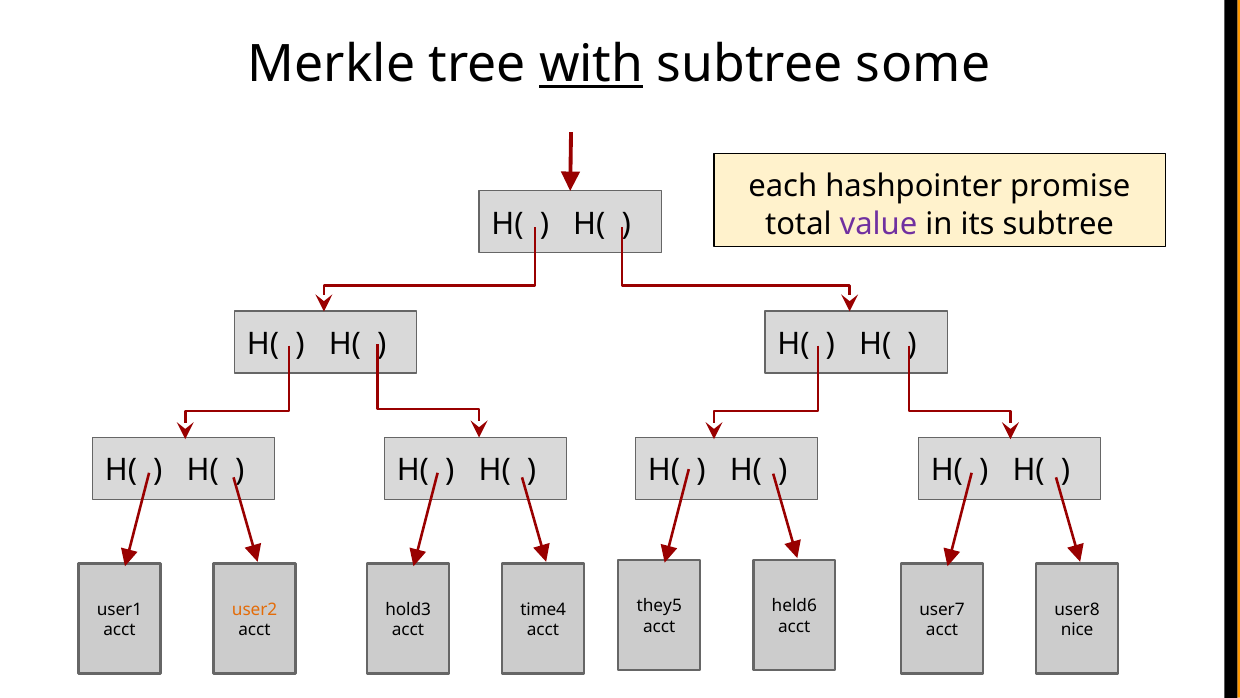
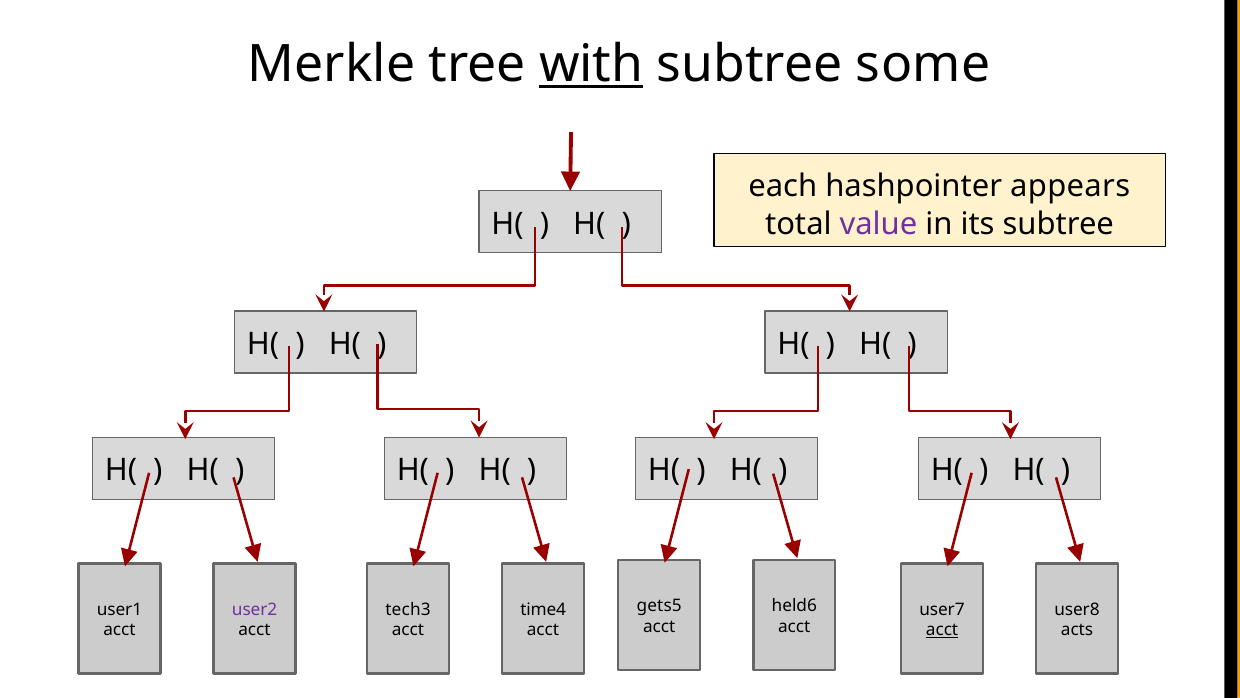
promise: promise -> appears
they5: they5 -> gets5
user2 colour: orange -> purple
hold3: hold3 -> tech3
acct at (942, 630) underline: none -> present
nice: nice -> acts
